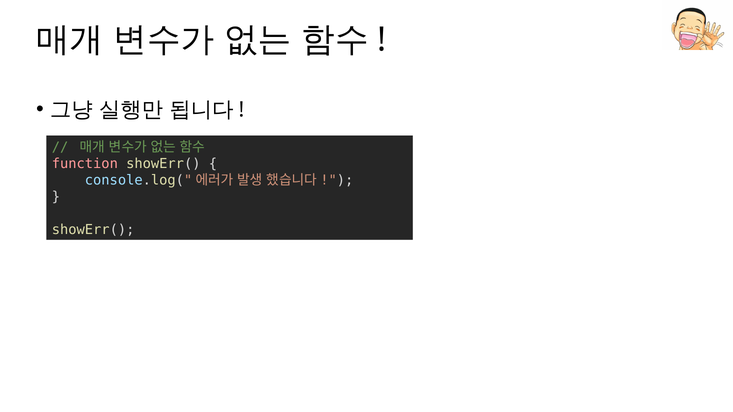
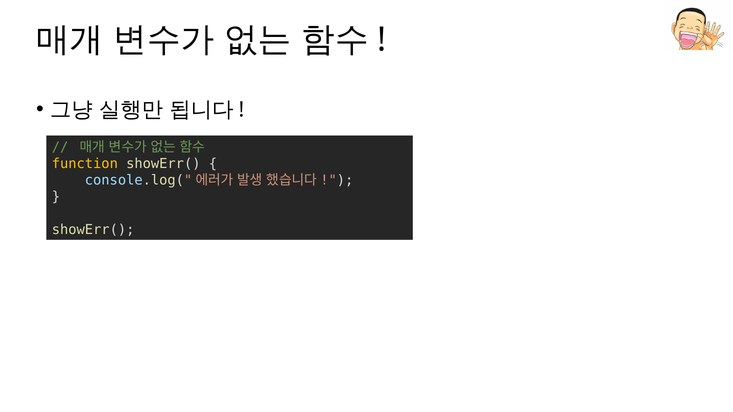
function colour: pink -> yellow
